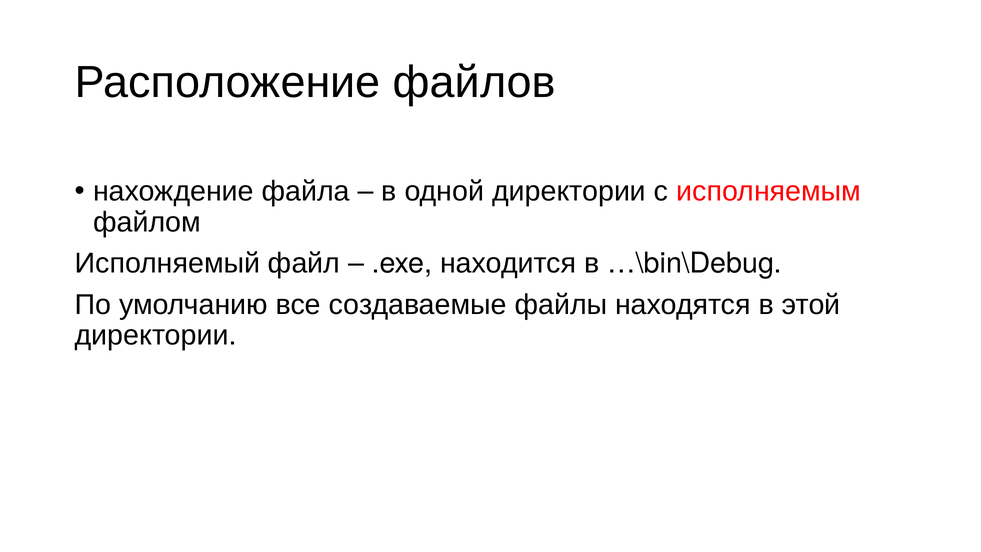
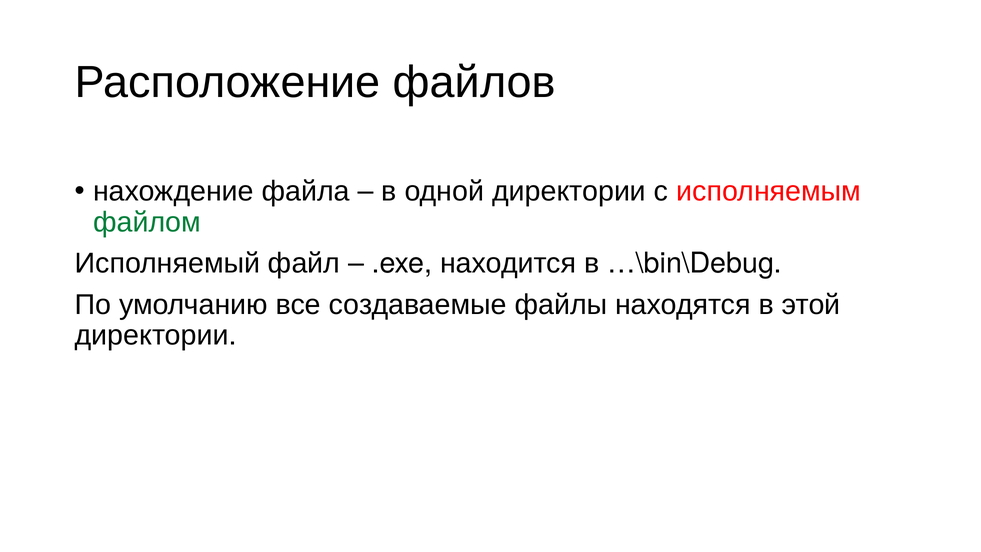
файлом colour: black -> green
